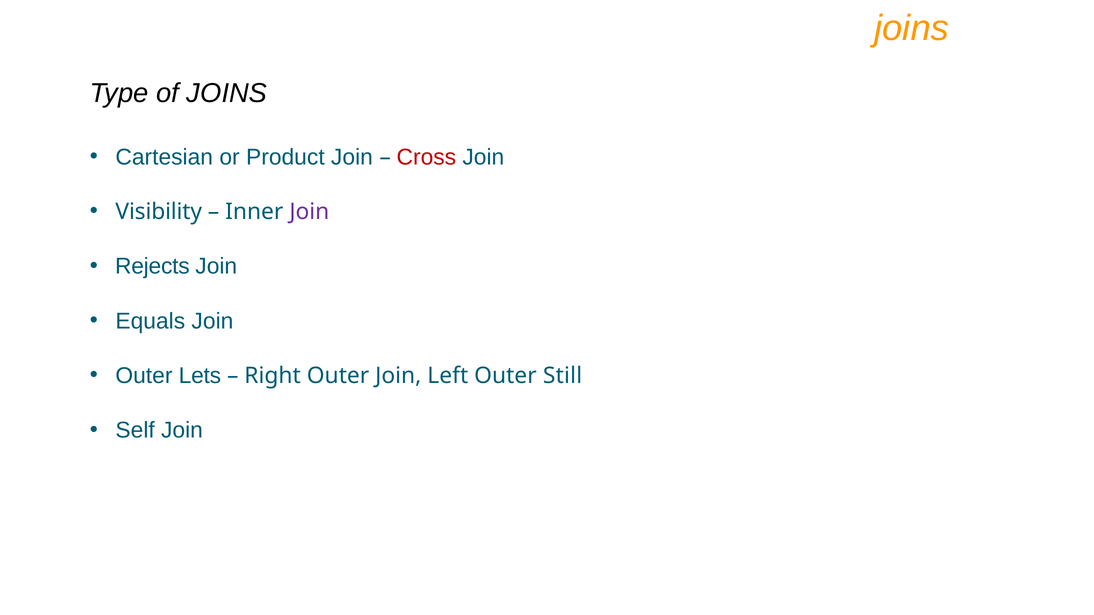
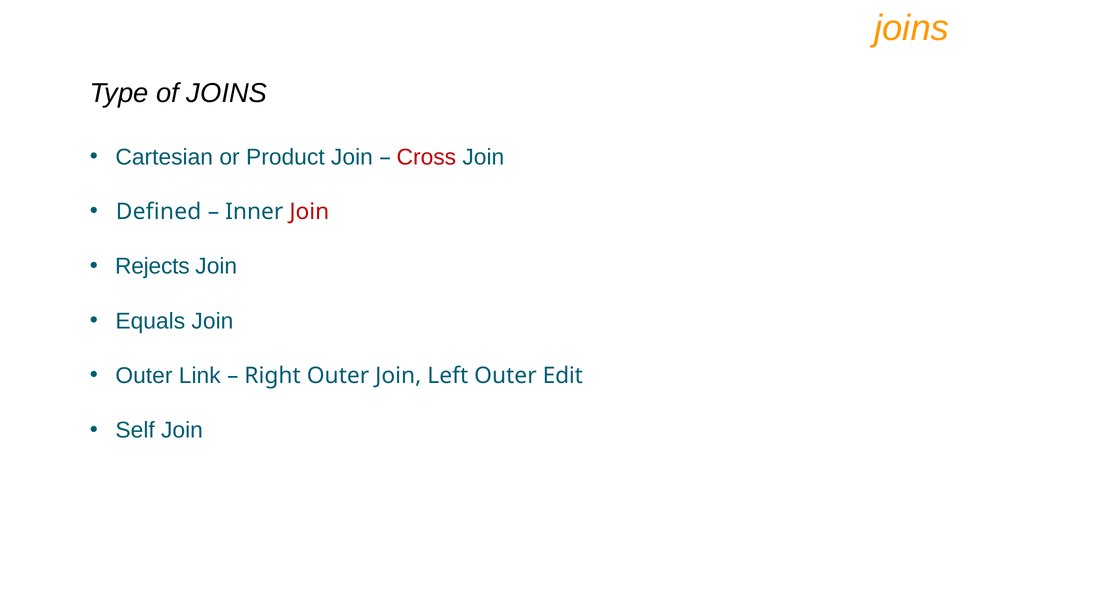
Visibility: Visibility -> Defined
Join at (309, 212) colour: purple -> red
Lets: Lets -> Link
Still: Still -> Edit
